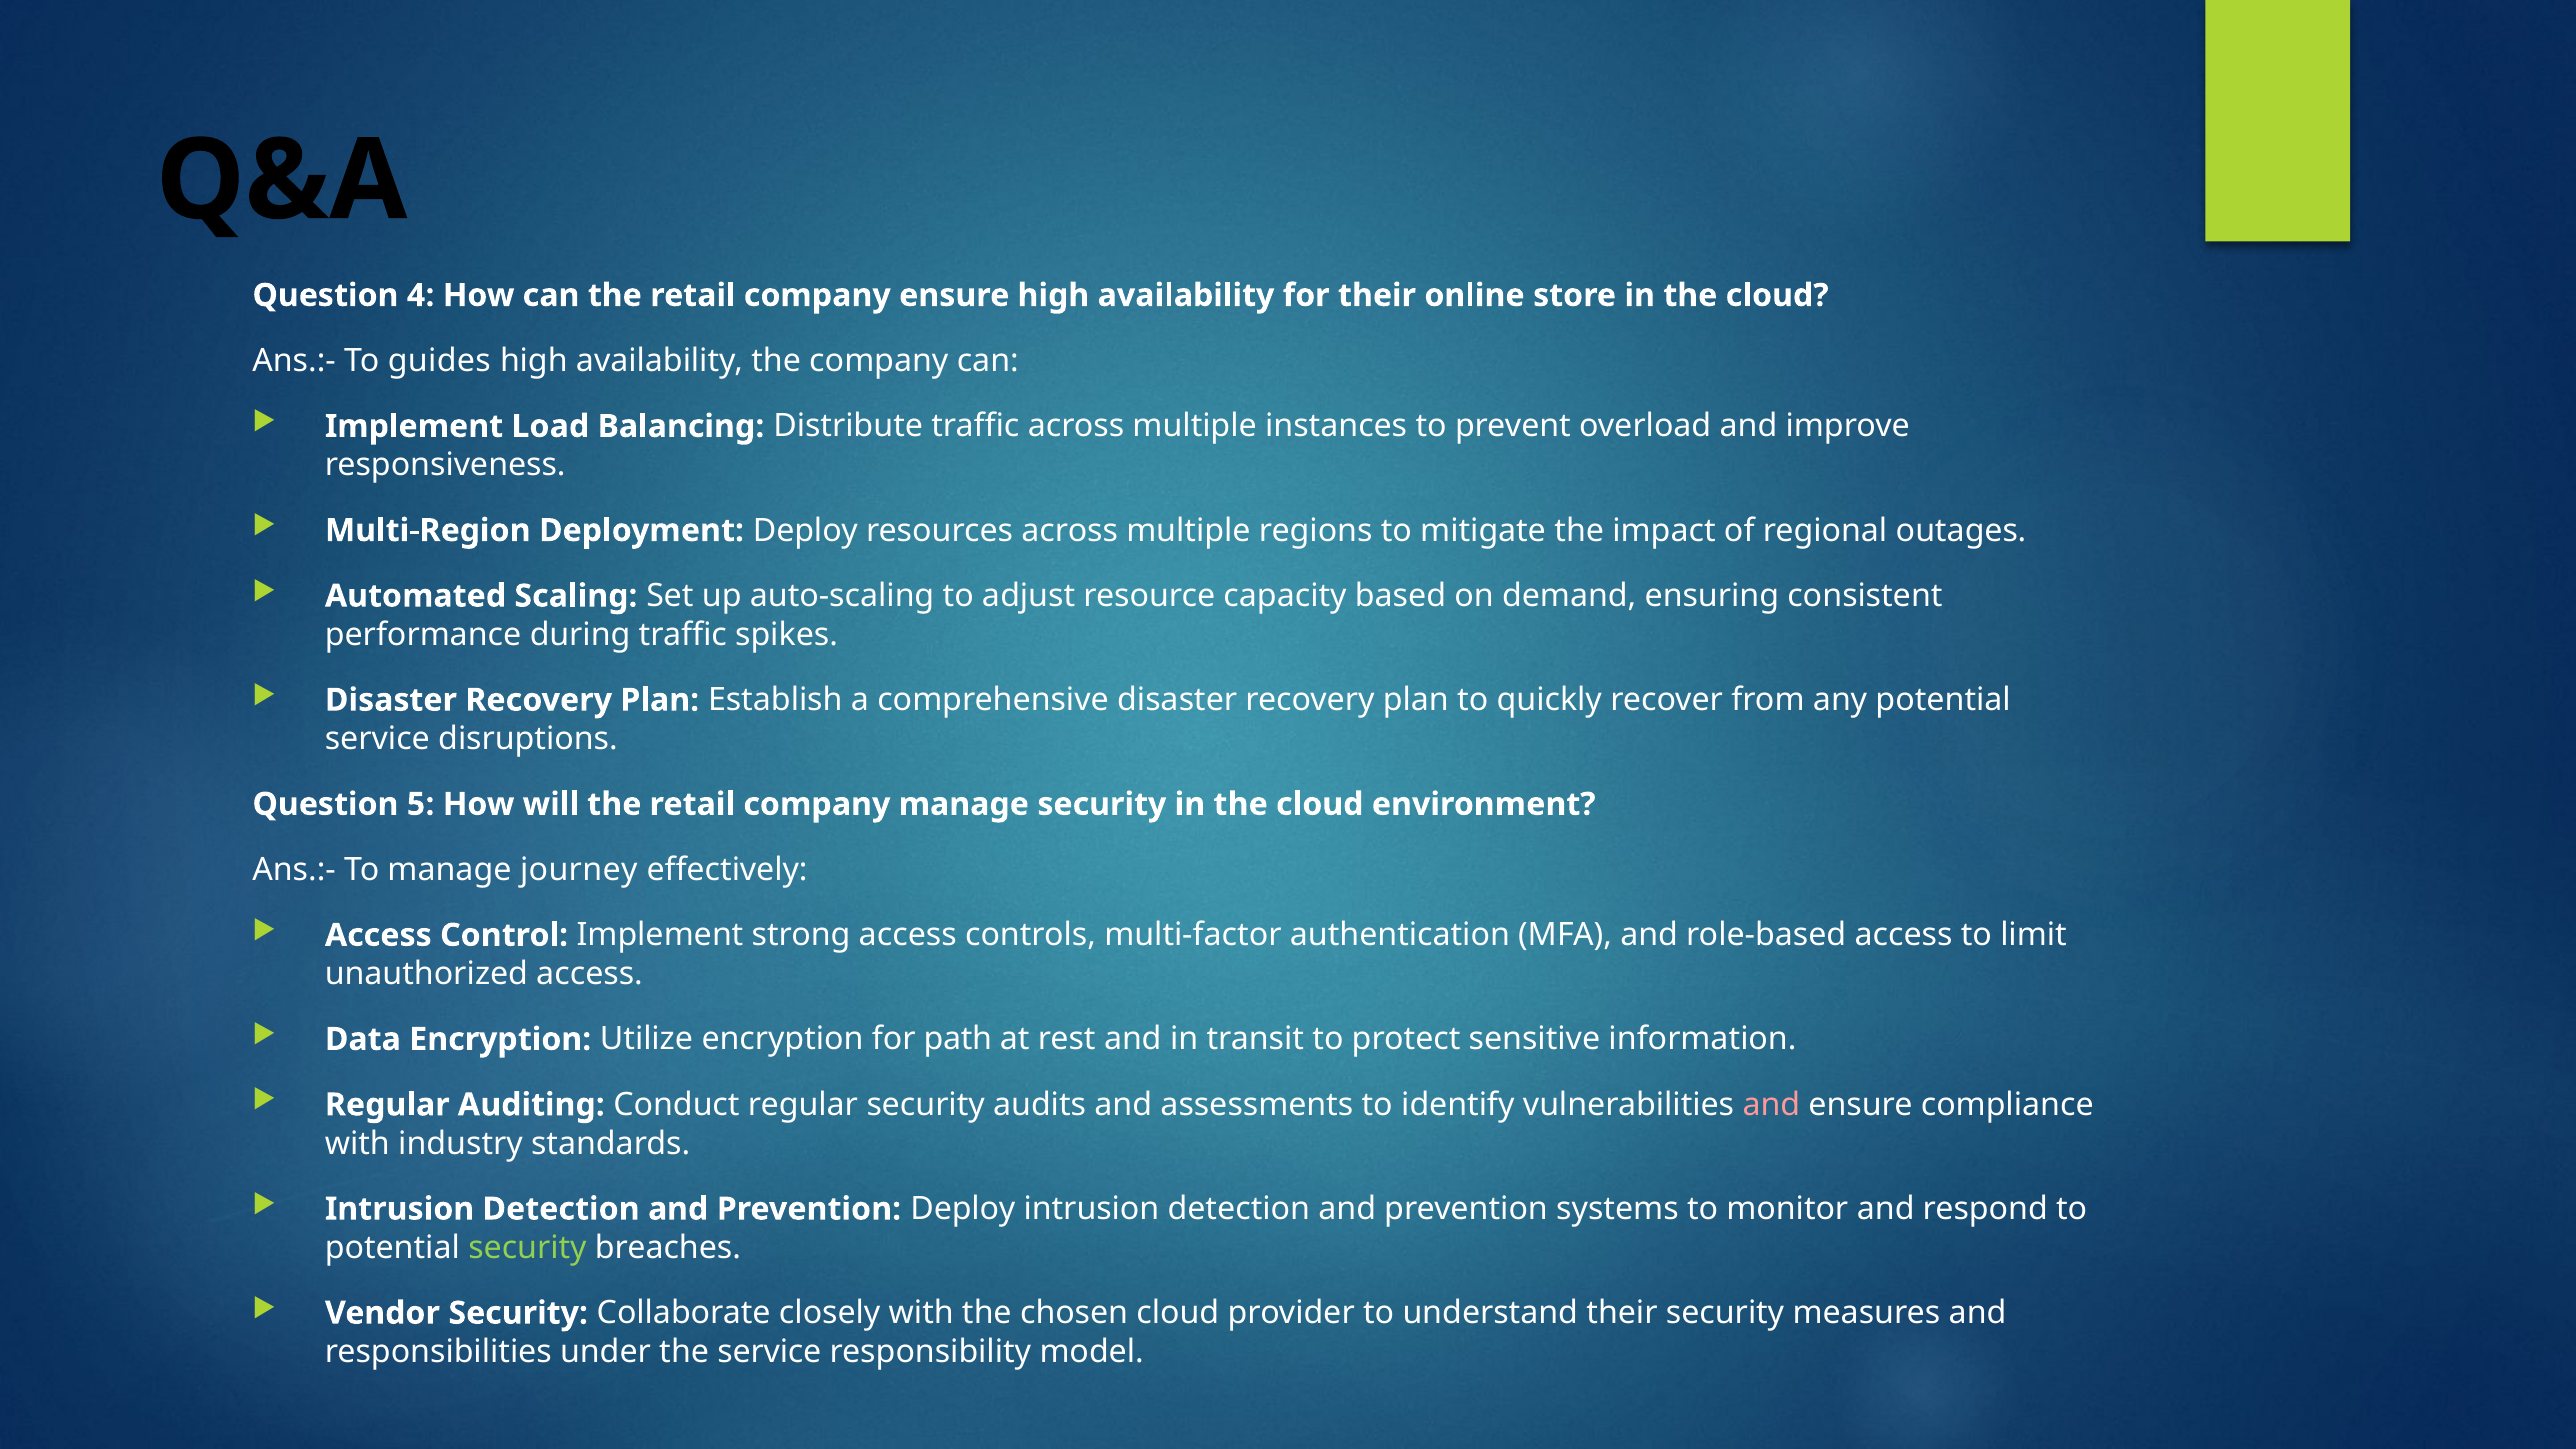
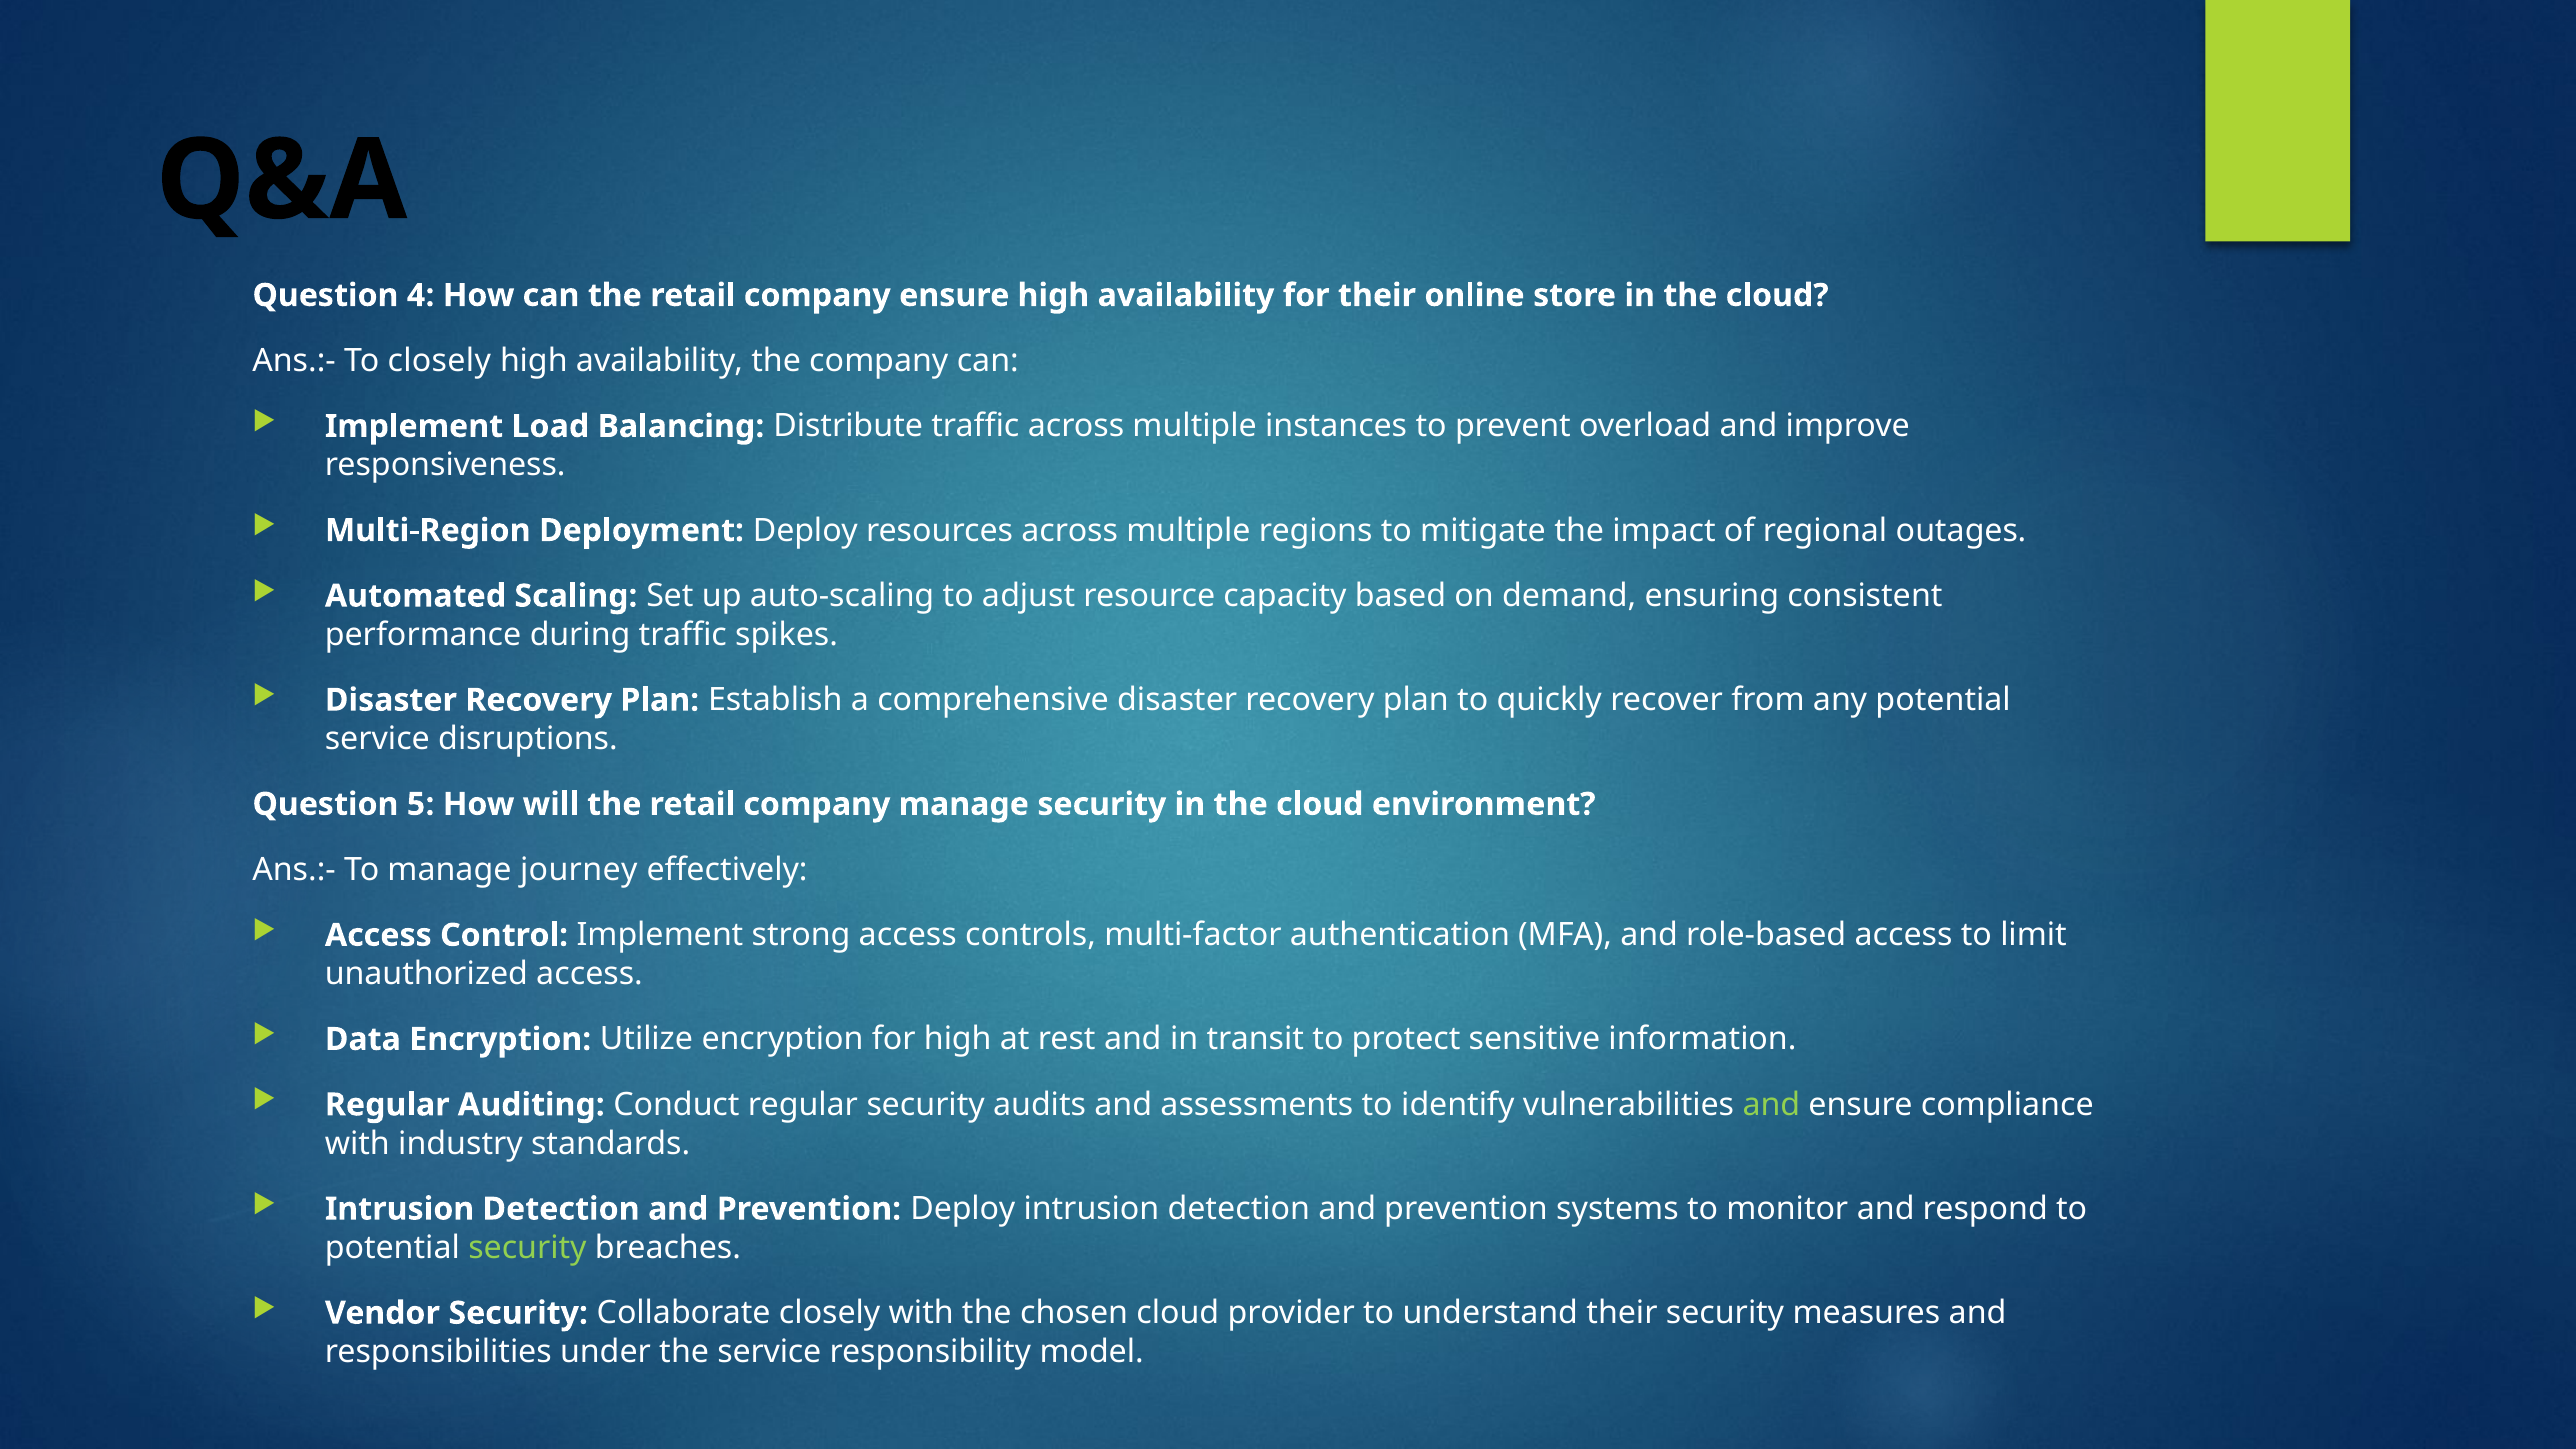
To guides: guides -> closely
for path: path -> high
and at (1771, 1105) colour: pink -> light green
